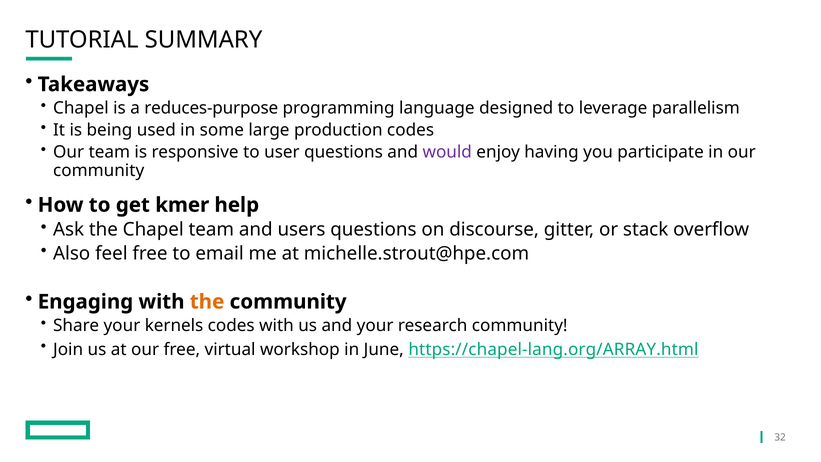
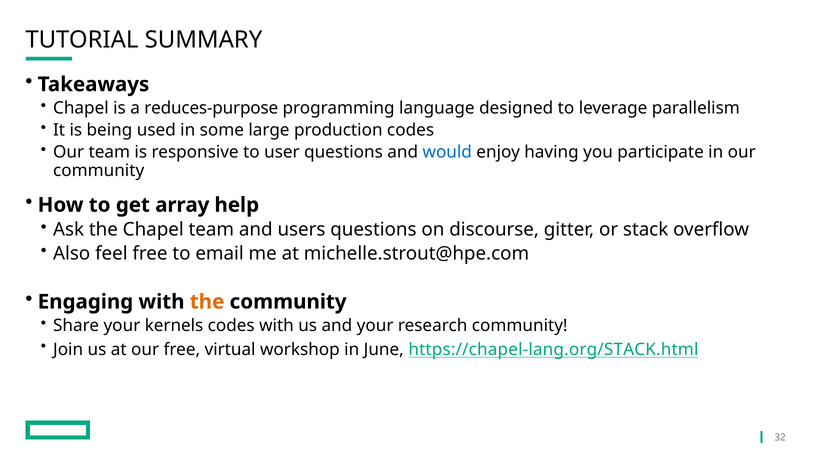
would colour: purple -> blue
kmer: kmer -> array
https://chapel-lang.org/ARRAY.html: https://chapel-lang.org/ARRAY.html -> https://chapel-lang.org/STACK.html
